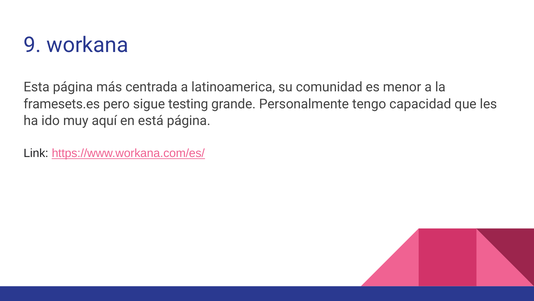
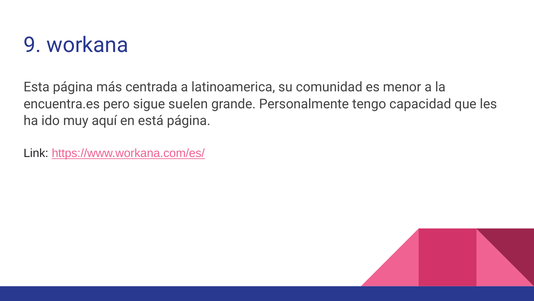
framesets.es: framesets.es -> encuentra.es
testing: testing -> suelen
